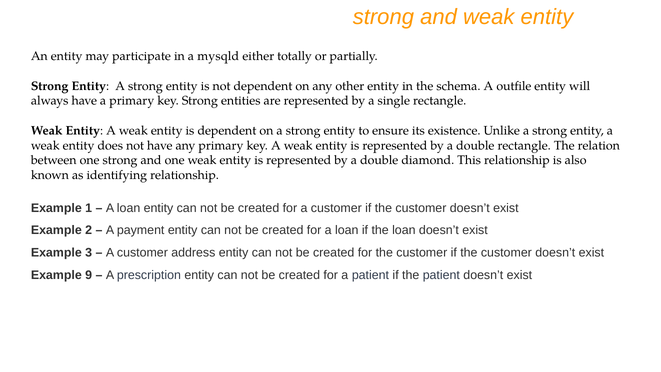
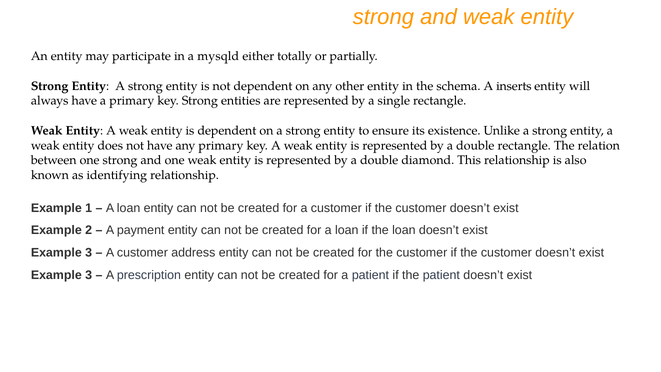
outfile: outfile -> inserts
9 at (89, 275): 9 -> 3
